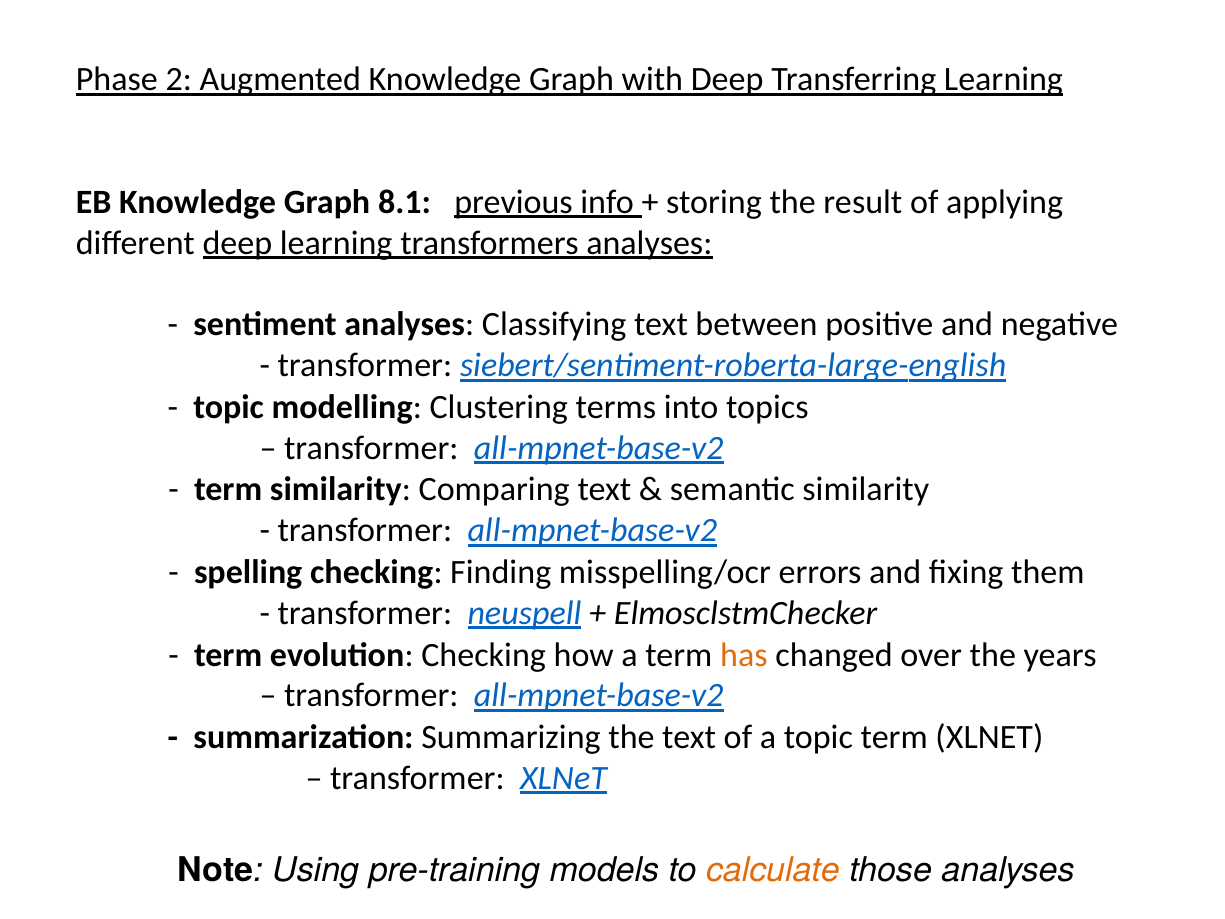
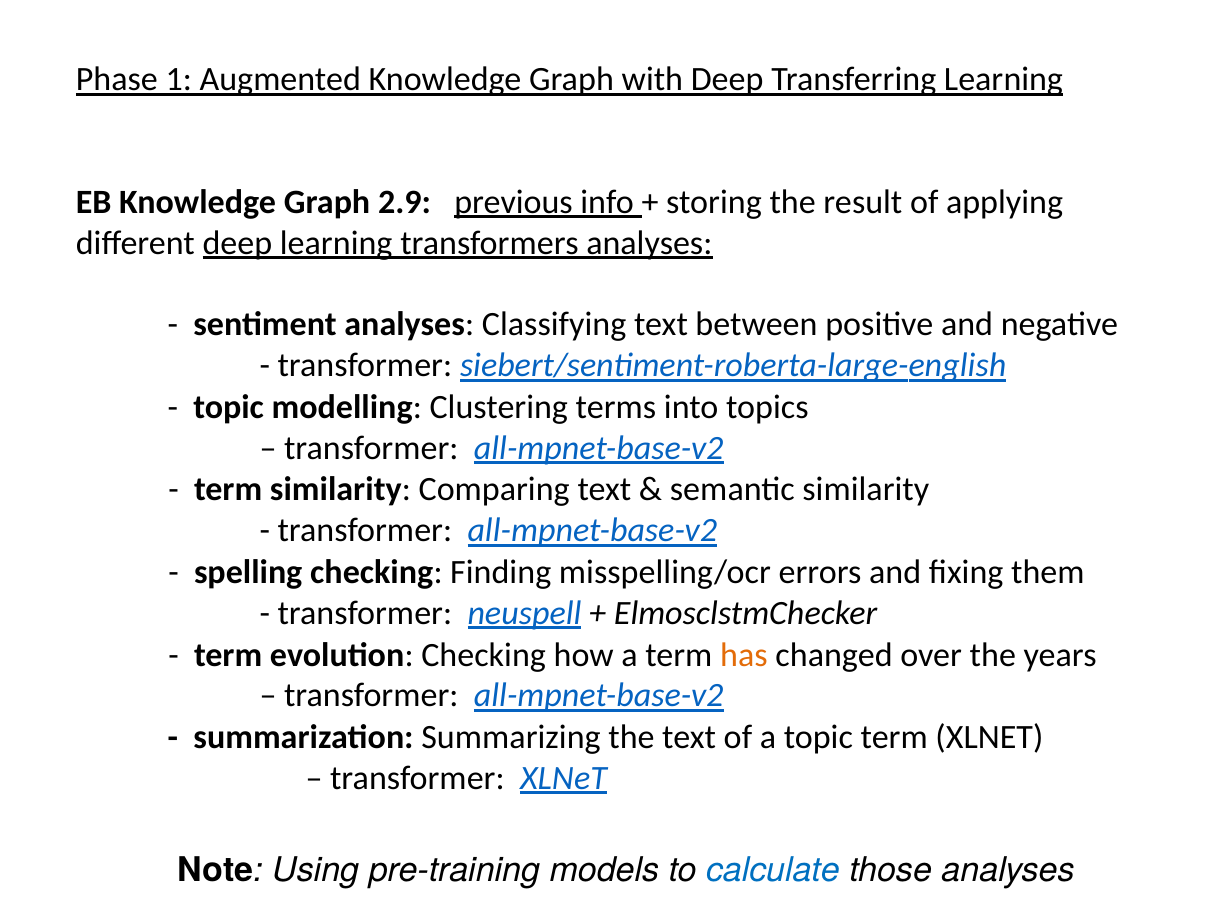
2: 2 -> 1
8.1: 8.1 -> 2.9
calculate colour: orange -> blue
